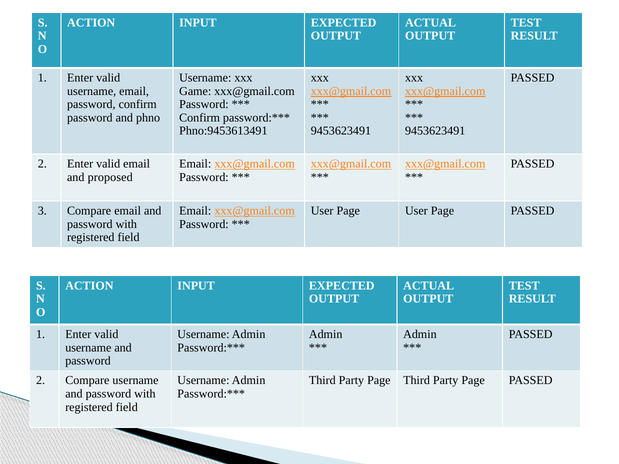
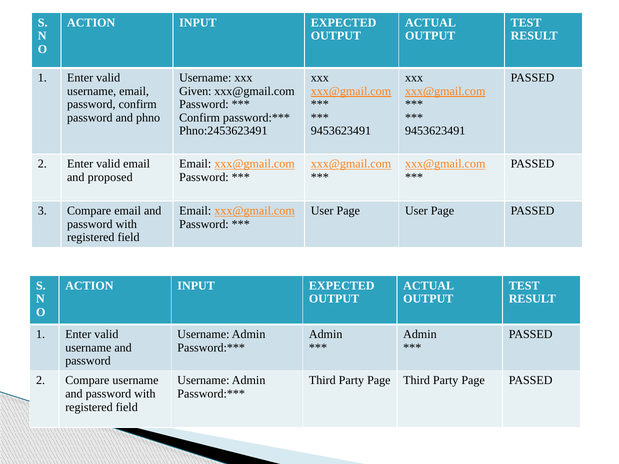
Game: Game -> Given
Phno:9453613491: Phno:9453613491 -> Phno:2453623491
